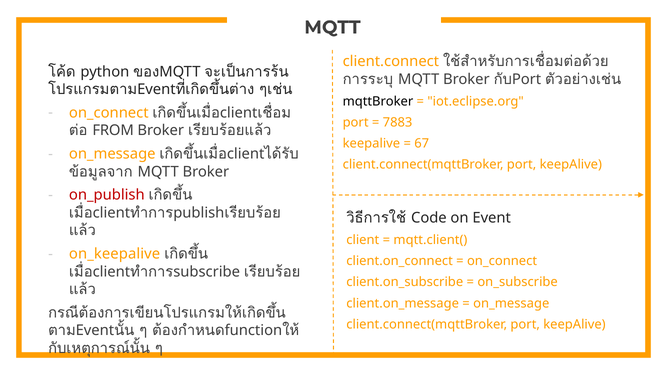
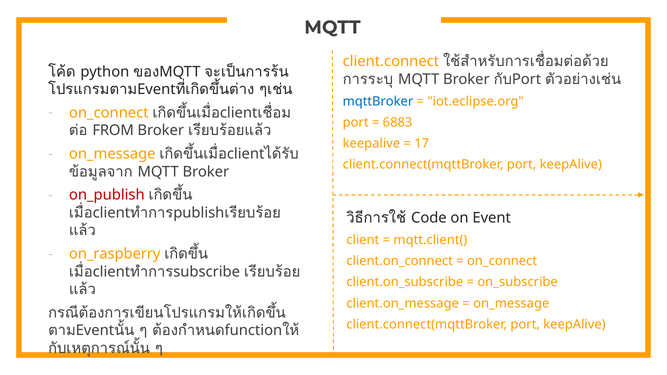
mqttBroker colour: black -> blue
7883: 7883 -> 6883
67: 67 -> 17
on_keepalive: on_keepalive -> on_raspberry
